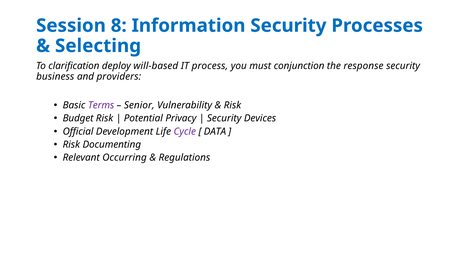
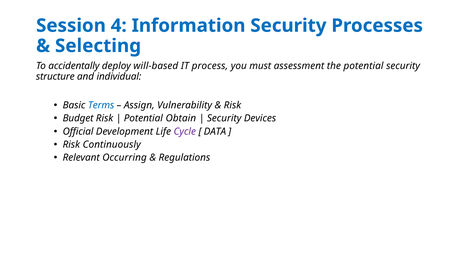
8: 8 -> 4
clarification: clarification -> accidentally
conjunction: conjunction -> assessment
the response: response -> potential
business: business -> structure
providers: providers -> individual
Terms colour: purple -> blue
Senior: Senior -> Assign
Privacy: Privacy -> Obtain
Documenting: Documenting -> Continuously
